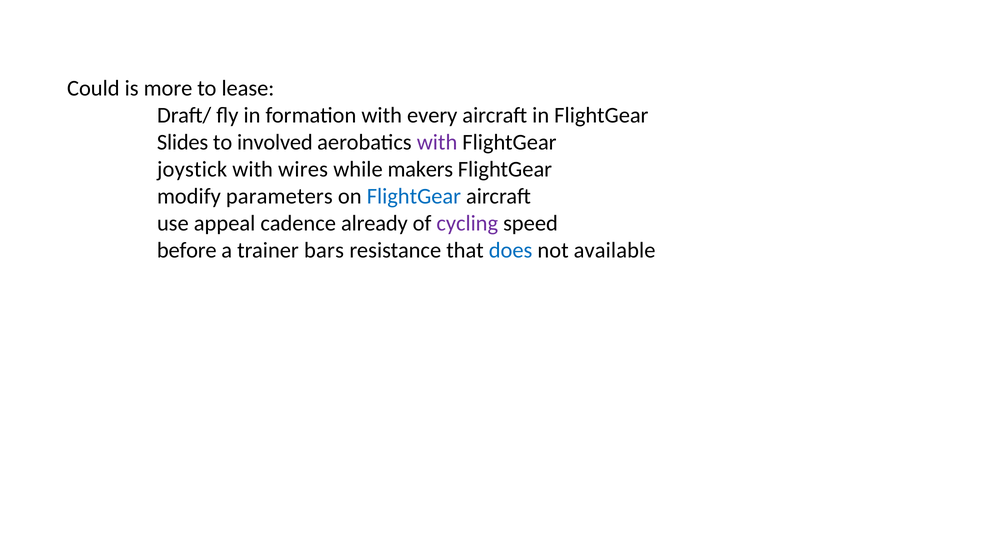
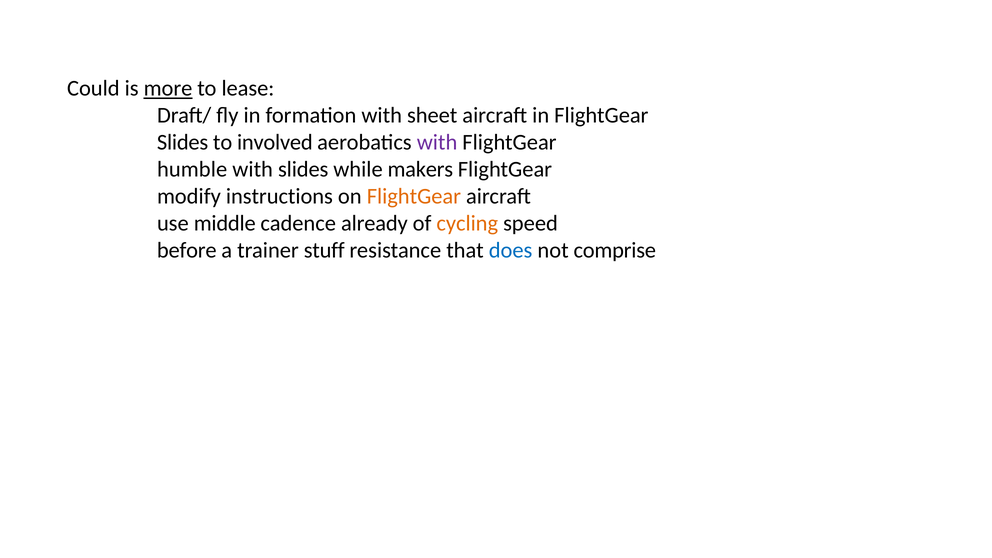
more underline: none -> present
every: every -> sheet
joystick: joystick -> humble
with wires: wires -> slides
parameters: parameters -> instructions
FlightGear at (414, 196) colour: blue -> orange
appeal: appeal -> middle
cycling colour: purple -> orange
bars: bars -> stuff
available: available -> comprise
